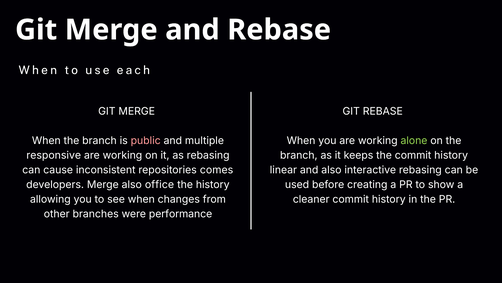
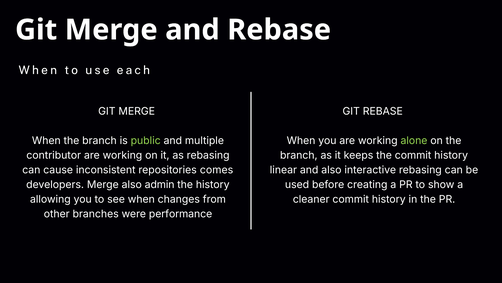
public colour: pink -> light green
responsive: responsive -> contributor
office: office -> admin
